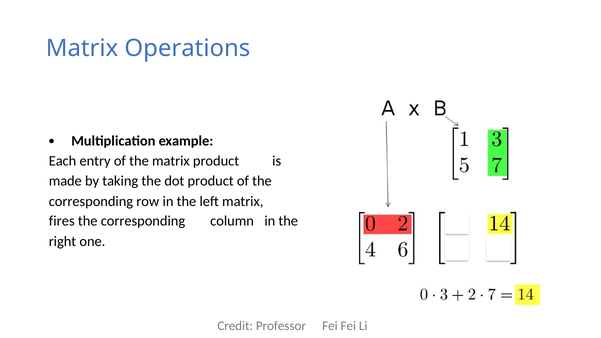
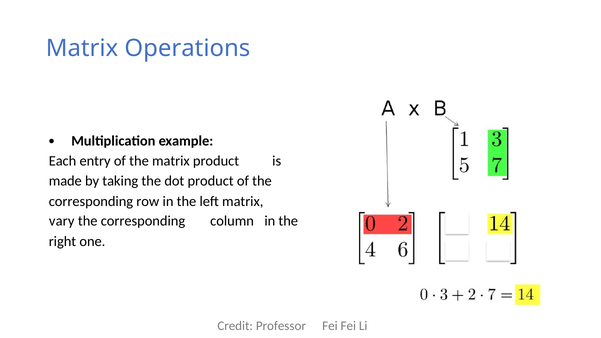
fires: fires -> vary
